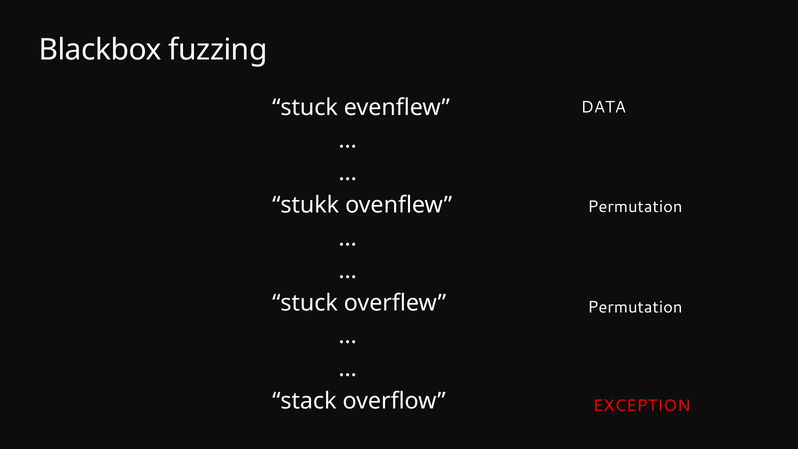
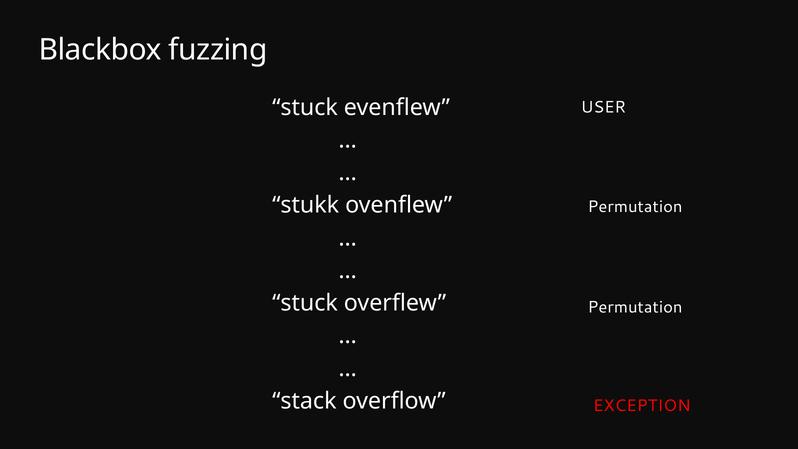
DATA: DATA -> USER
